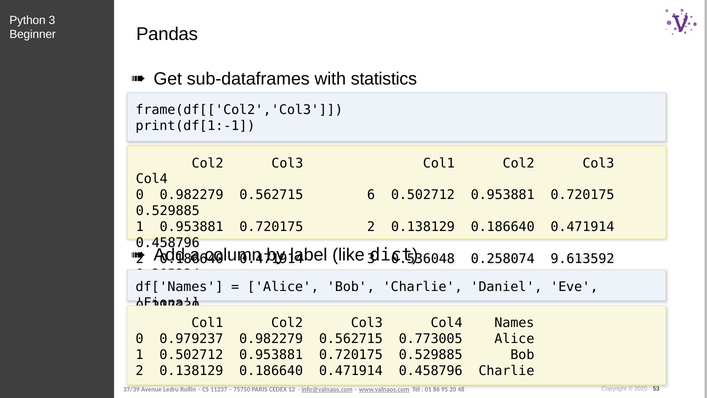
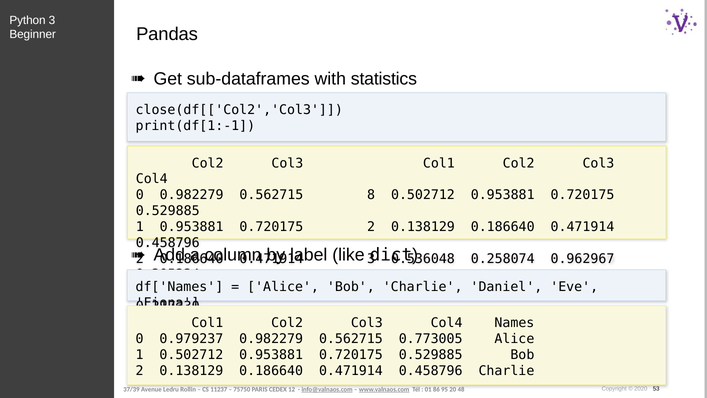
frame(df[['Col2','Col3: frame(df[['Col2','Col3 -> close(df[['Col2','Col3
6: 6 -> 8
9.613592: 9.613592 -> 0.962967
